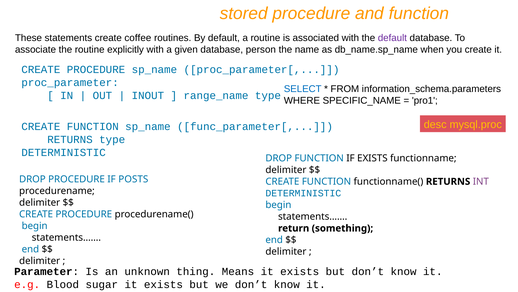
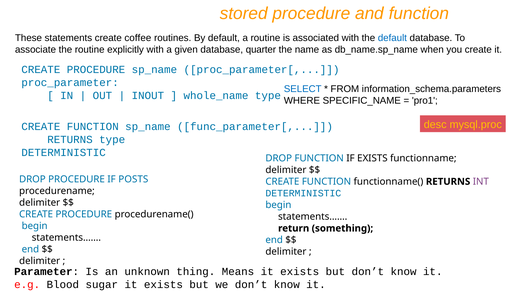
default at (392, 38) colour: purple -> blue
person: person -> quarter
range_name: range_name -> whole_name
